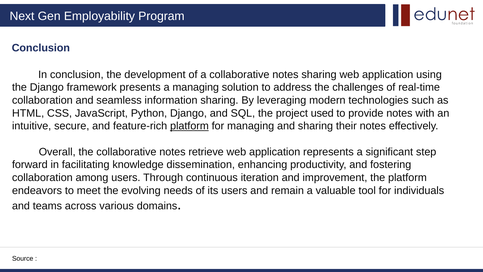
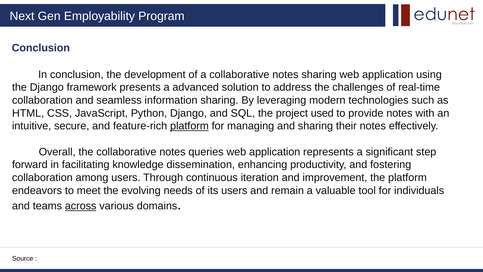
a managing: managing -> advanced
retrieve: retrieve -> queries
across underline: none -> present
